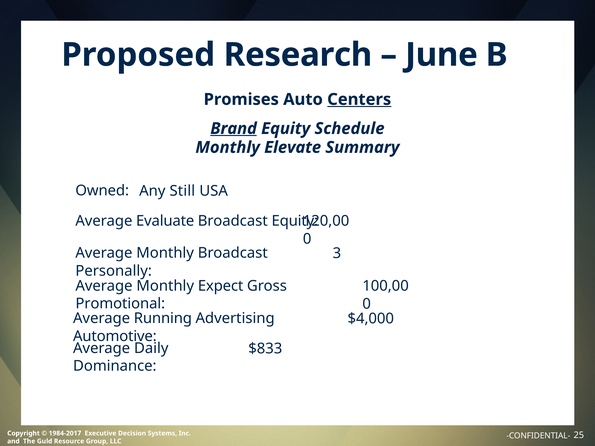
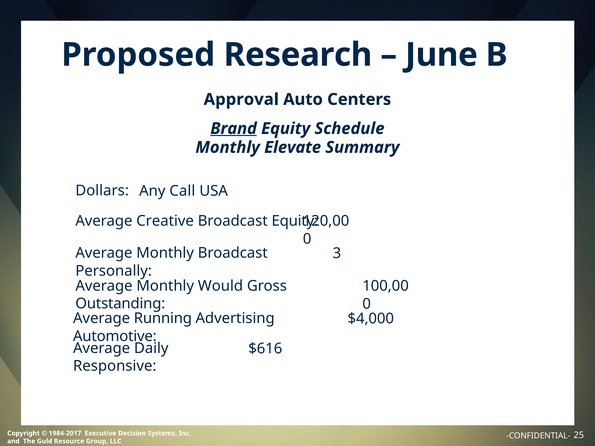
Promises: Promises -> Approval
Centers underline: present -> none
Owned: Owned -> Dollars
Still: Still -> Call
Evaluate: Evaluate -> Creative
Expect: Expect -> Would
Promotional: Promotional -> Outstanding
$833: $833 -> $616
Dominance: Dominance -> Responsive
